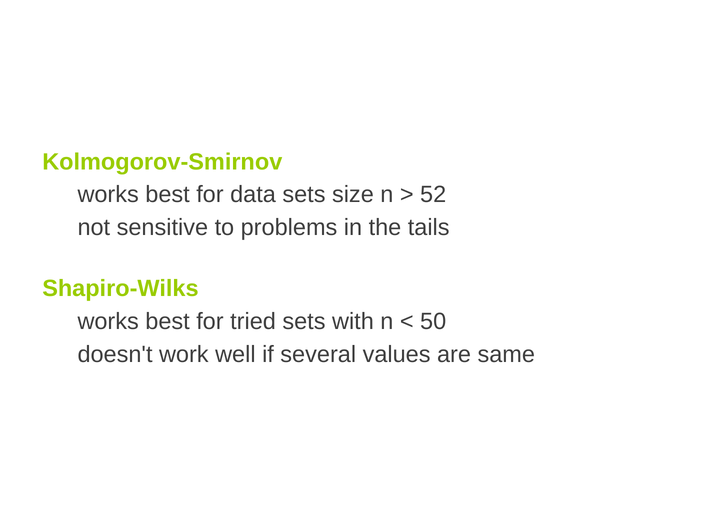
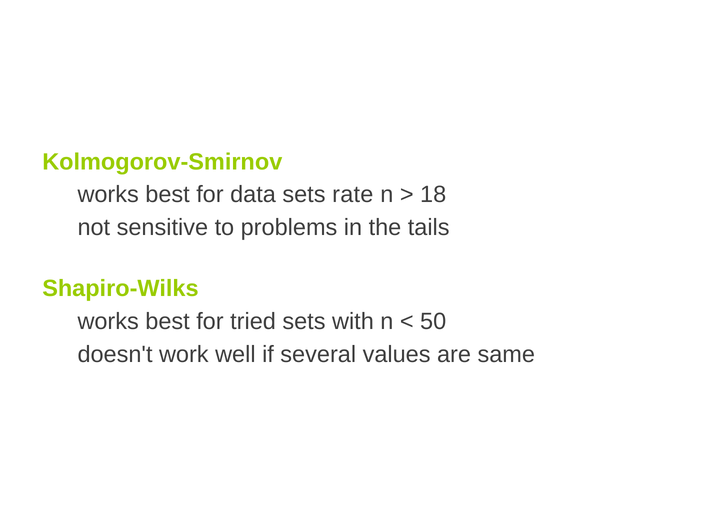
size: size -> rate
52: 52 -> 18
